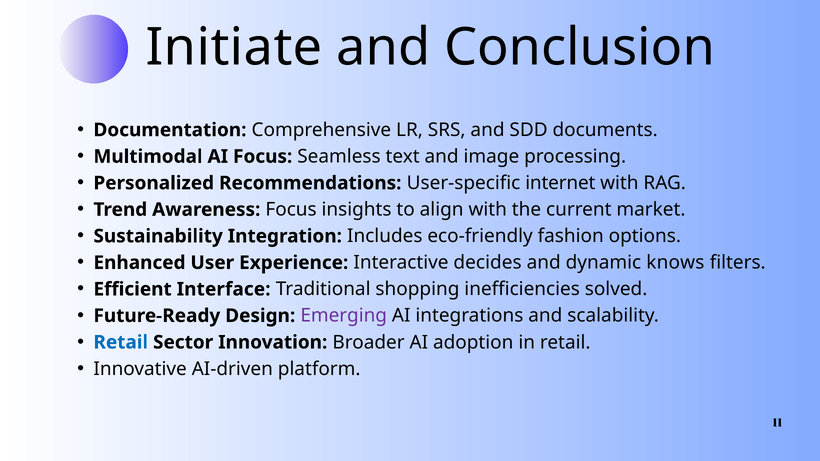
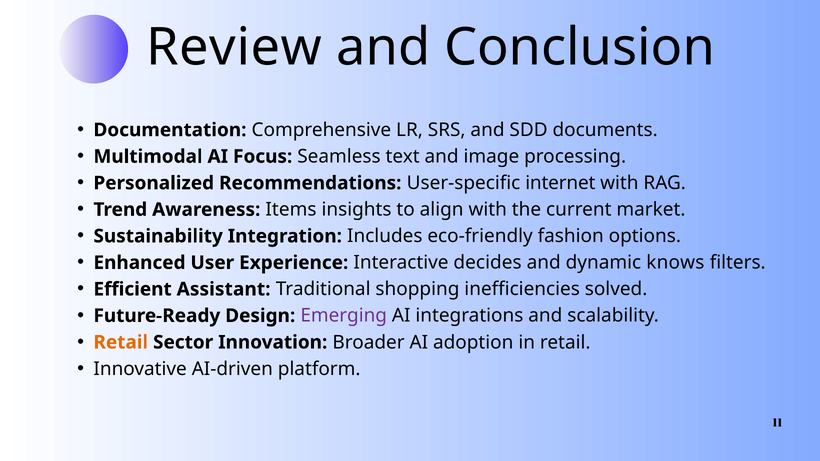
Initiate: Initiate -> Review
Awareness Focus: Focus -> Items
Interface: Interface -> Assistant
Retail at (121, 342) colour: blue -> orange
